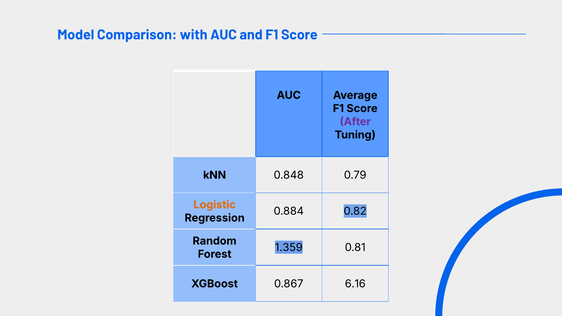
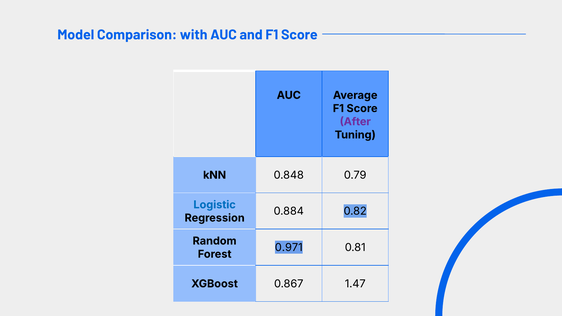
Logistic colour: orange -> blue
1.359: 1.359 -> 0.971
6.16: 6.16 -> 1.47
